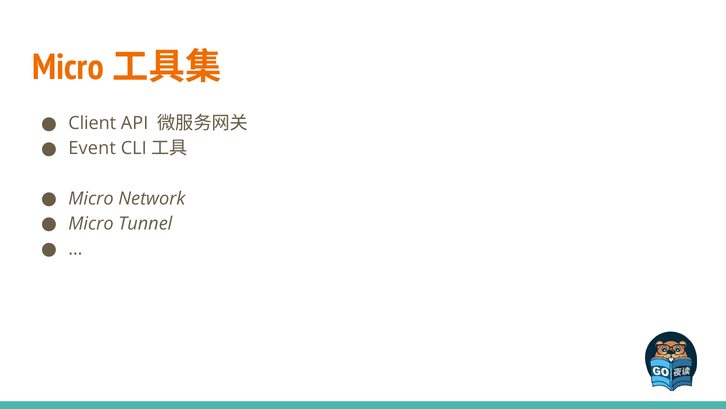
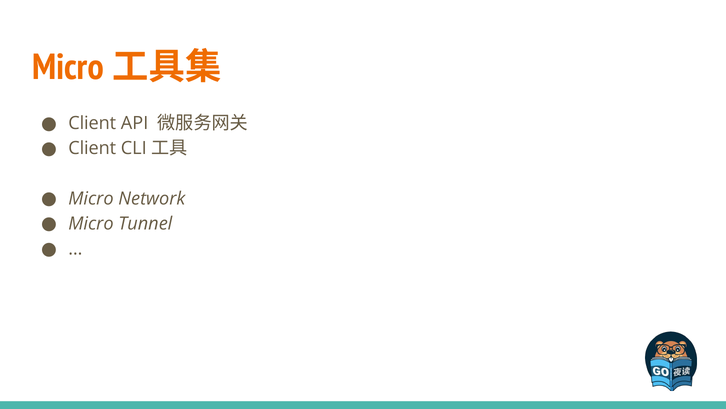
Event at (92, 148): Event -> Client
